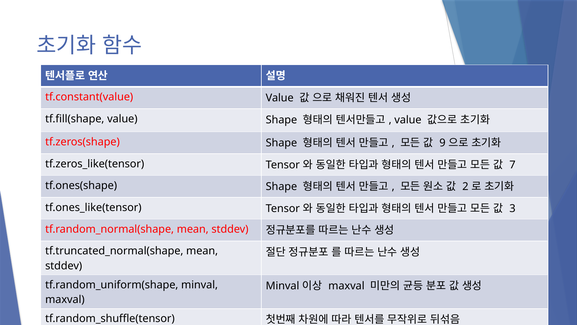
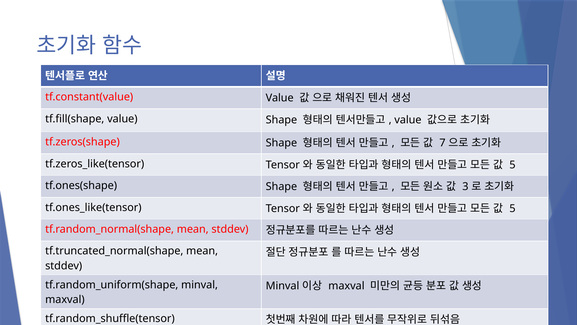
9: 9 -> 7
7 at (512, 165): 7 -> 5
2: 2 -> 3
3 at (512, 208): 3 -> 5
